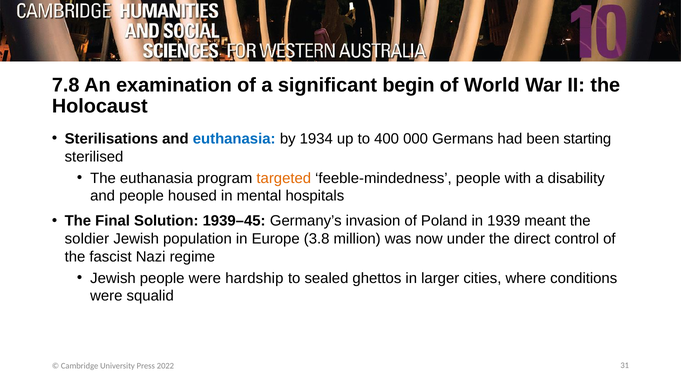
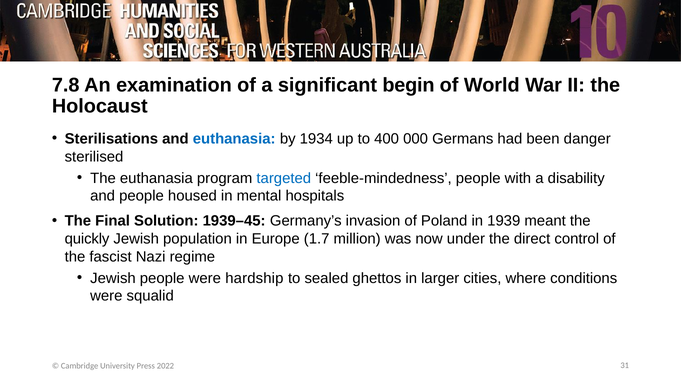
starting: starting -> danger
targeted colour: orange -> blue
soldier: soldier -> quickly
3.8: 3.8 -> 1.7
